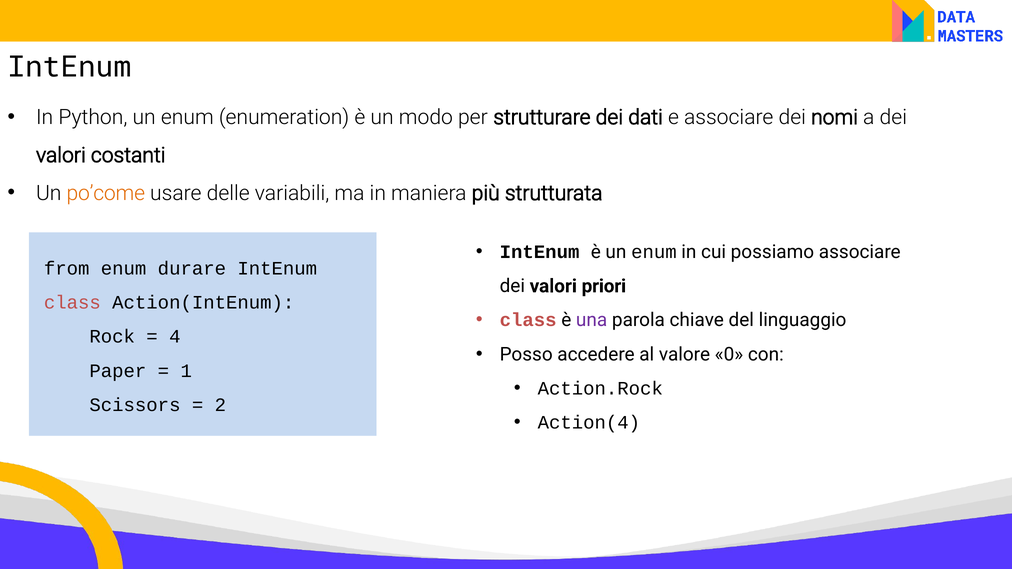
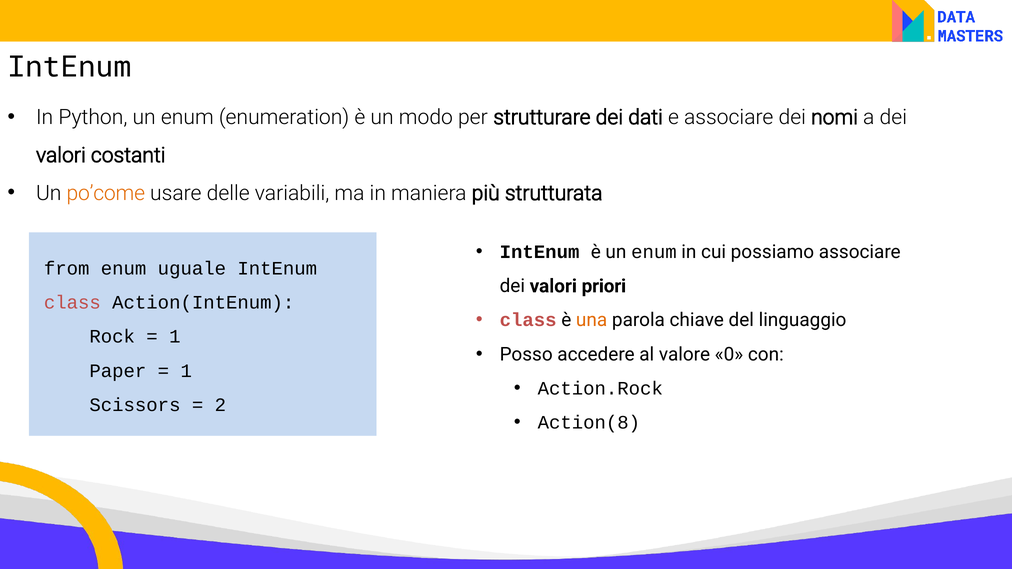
durare: durare -> uguale
una colour: purple -> orange
4 at (175, 337): 4 -> 1
Action(4: Action(4 -> Action(8
